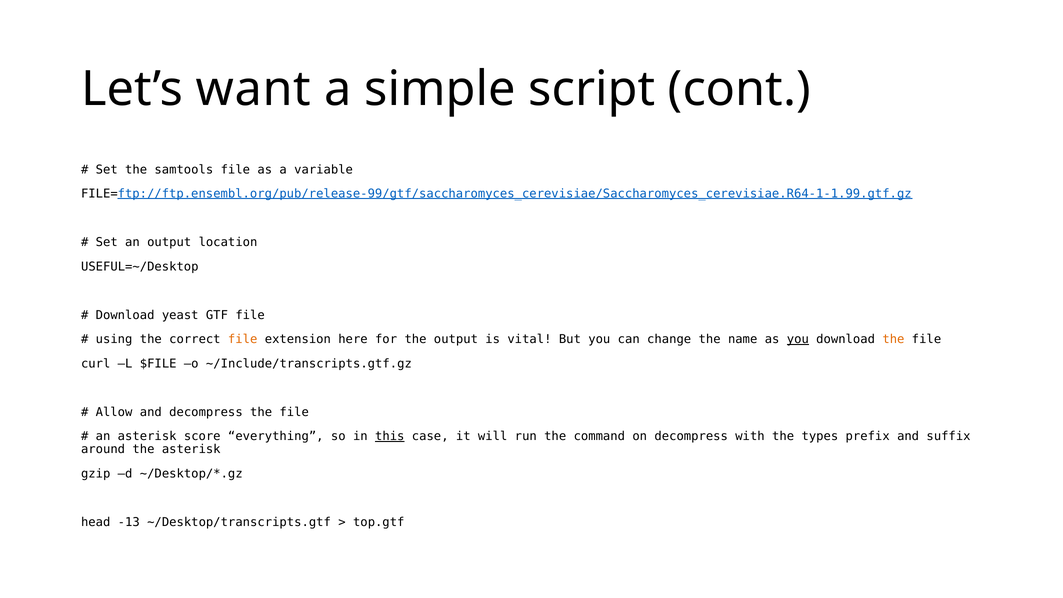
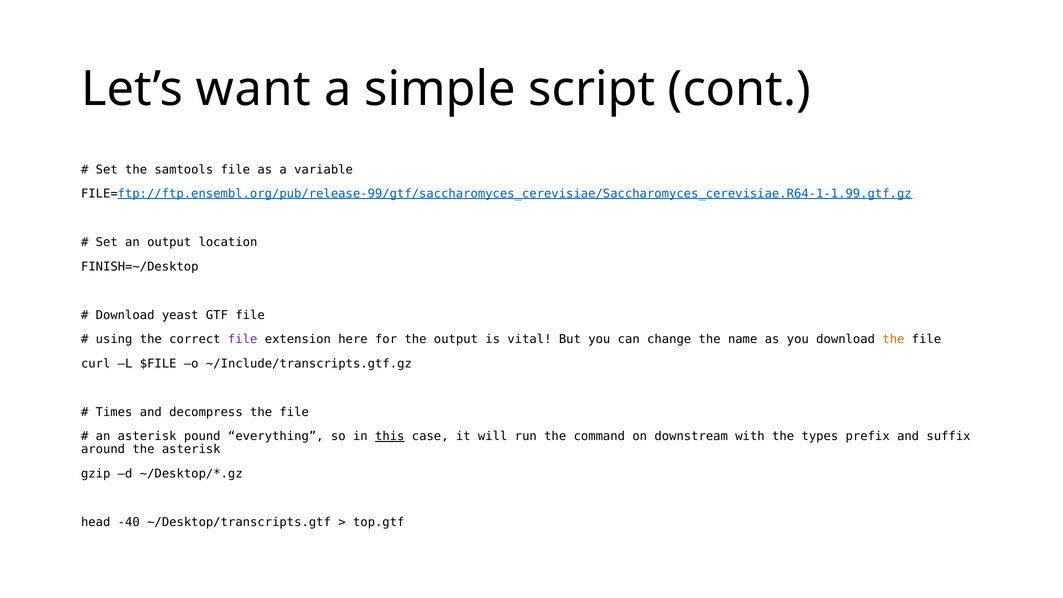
USEFUL=~/Desktop: USEFUL=~/Desktop -> FINISH=~/Desktop
file at (243, 339) colour: orange -> purple
you at (798, 339) underline: present -> none
Allow: Allow -> Times
score: score -> pound
on decompress: decompress -> downstream
-13: -13 -> -40
